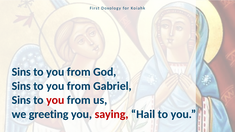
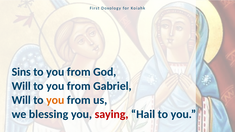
Sins at (21, 86): Sins -> Will
Sins at (21, 100): Sins -> Will
you at (55, 100) colour: red -> orange
greeting: greeting -> blessing
